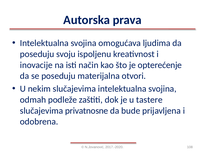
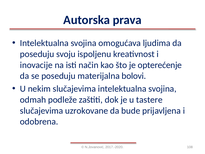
otvori: otvori -> bolovi
privatnosne: privatnosne -> uzrokovane
